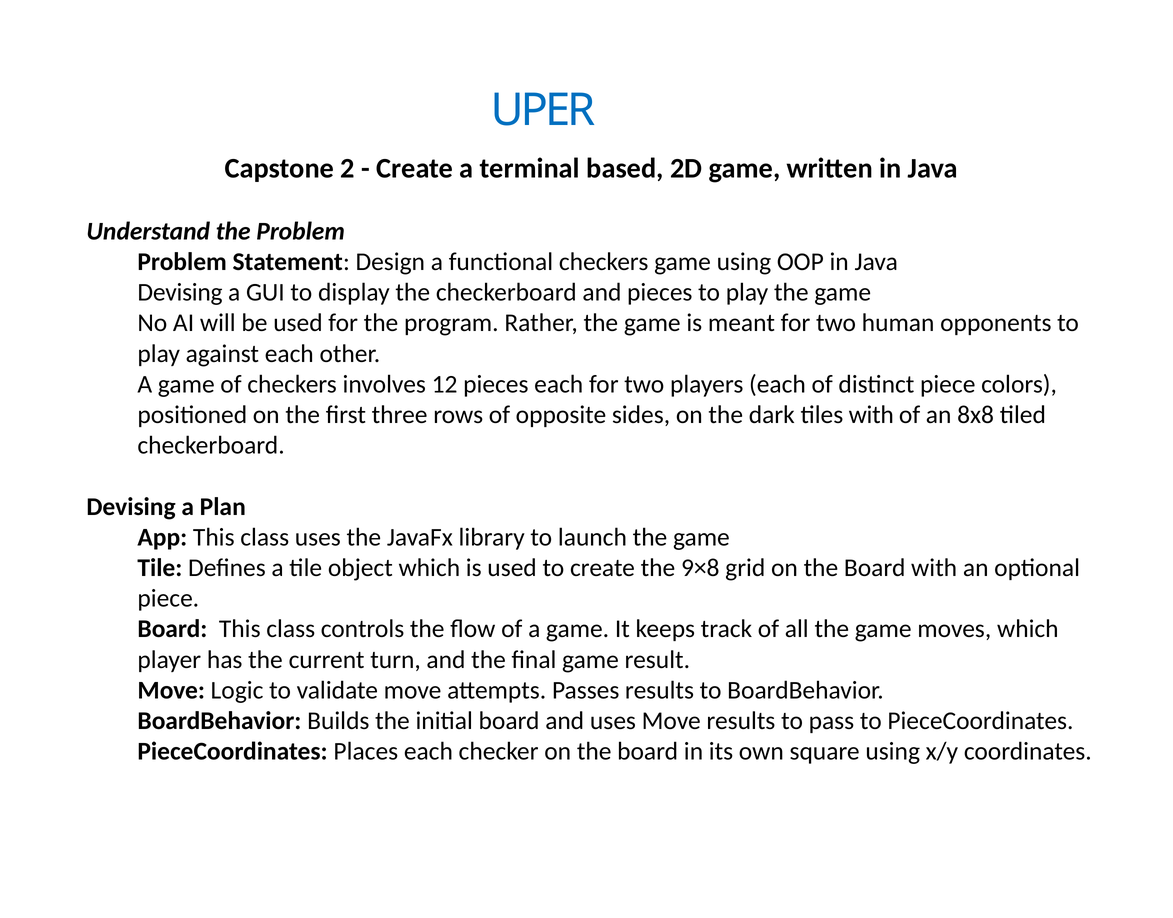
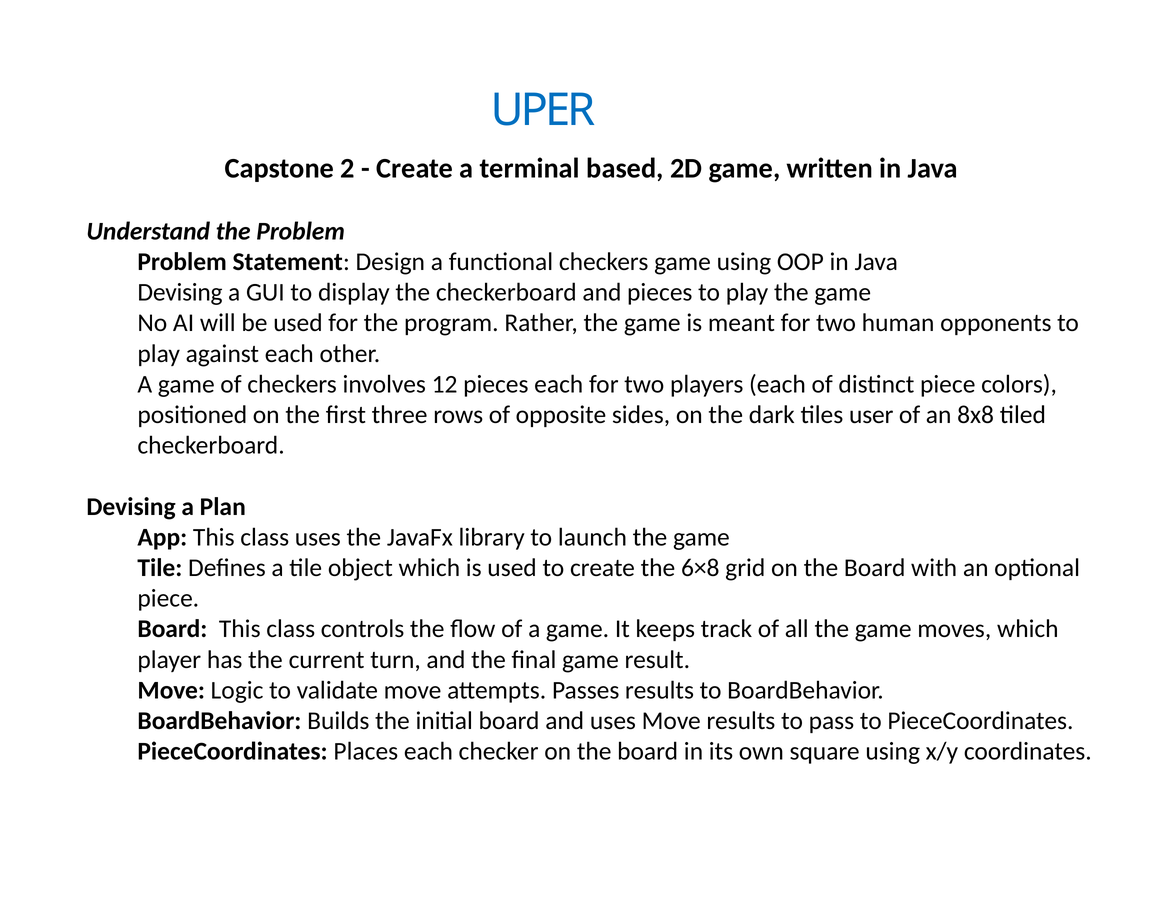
tiles with: with -> user
9×8: 9×8 -> 6×8
